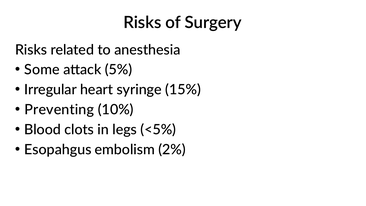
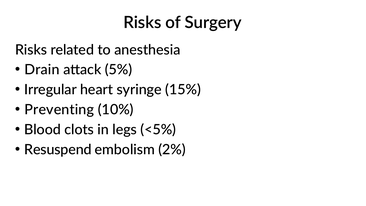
Some: Some -> Drain
Esopahgus: Esopahgus -> Resuspend
